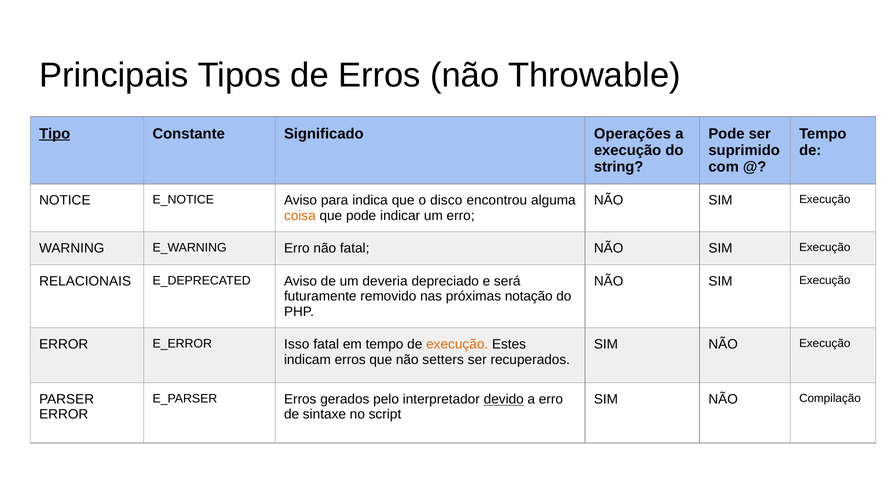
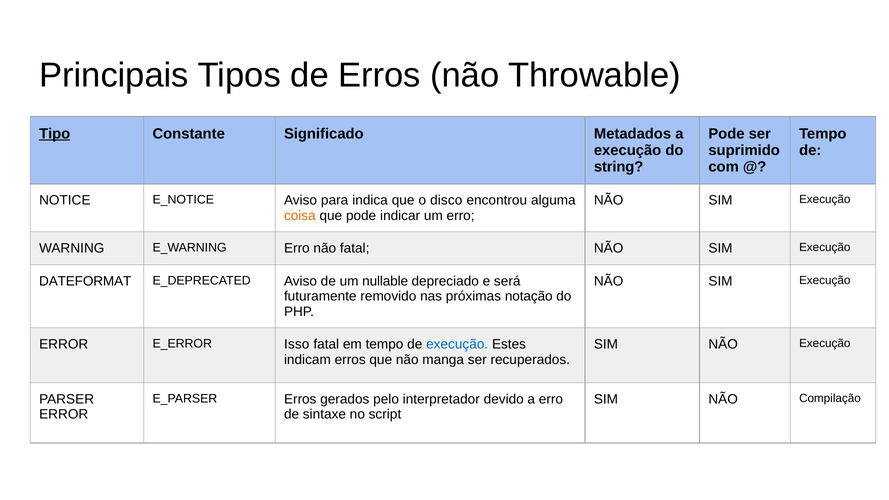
Operações: Operações -> Metadados
RELACIONAIS: RELACIONAIS -> DATEFORMAT
deveria: deveria -> nullable
execução at (457, 345) colour: orange -> blue
setters: setters -> manga
devido underline: present -> none
